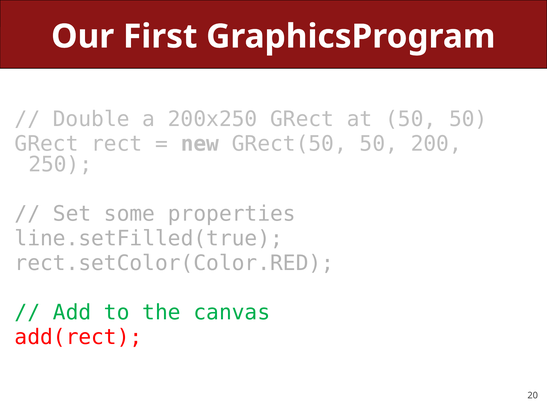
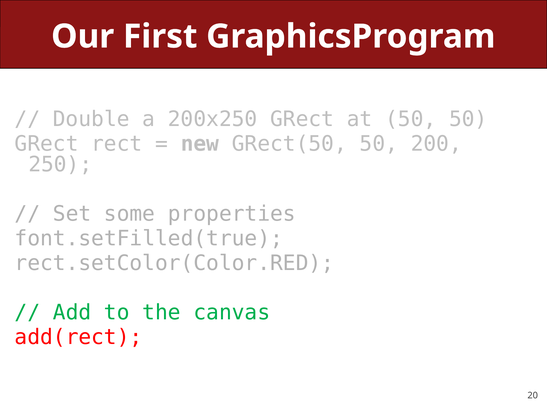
line.setFilled(true: line.setFilled(true -> font.setFilled(true
